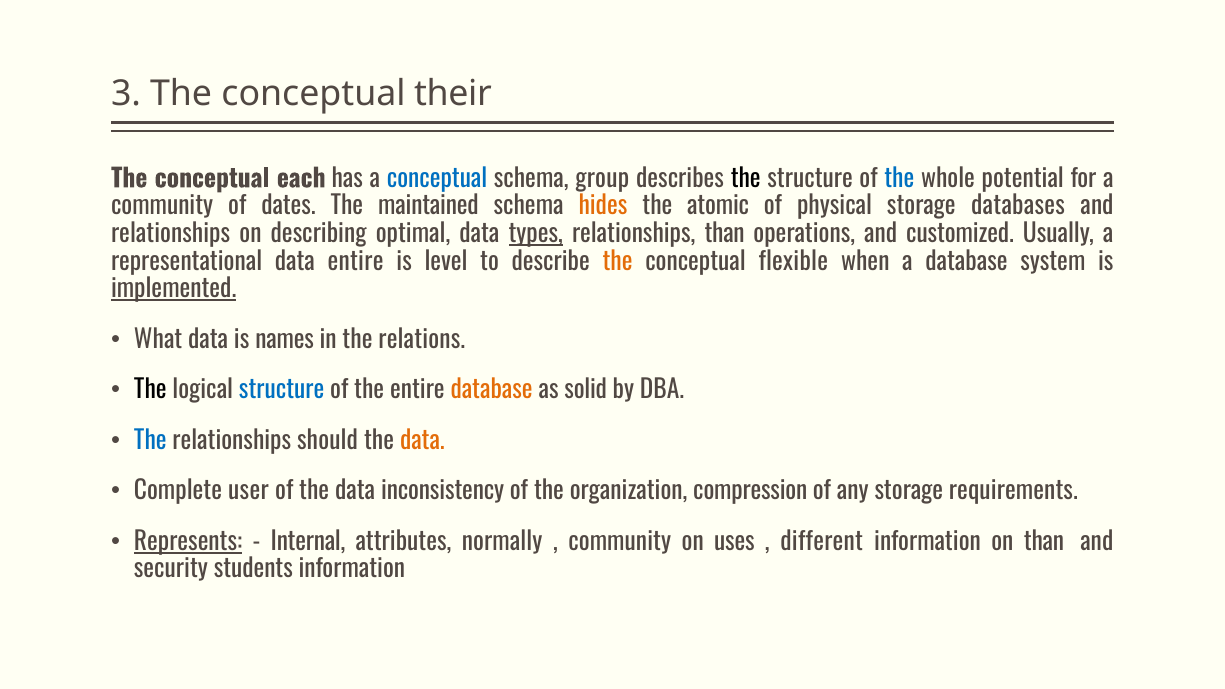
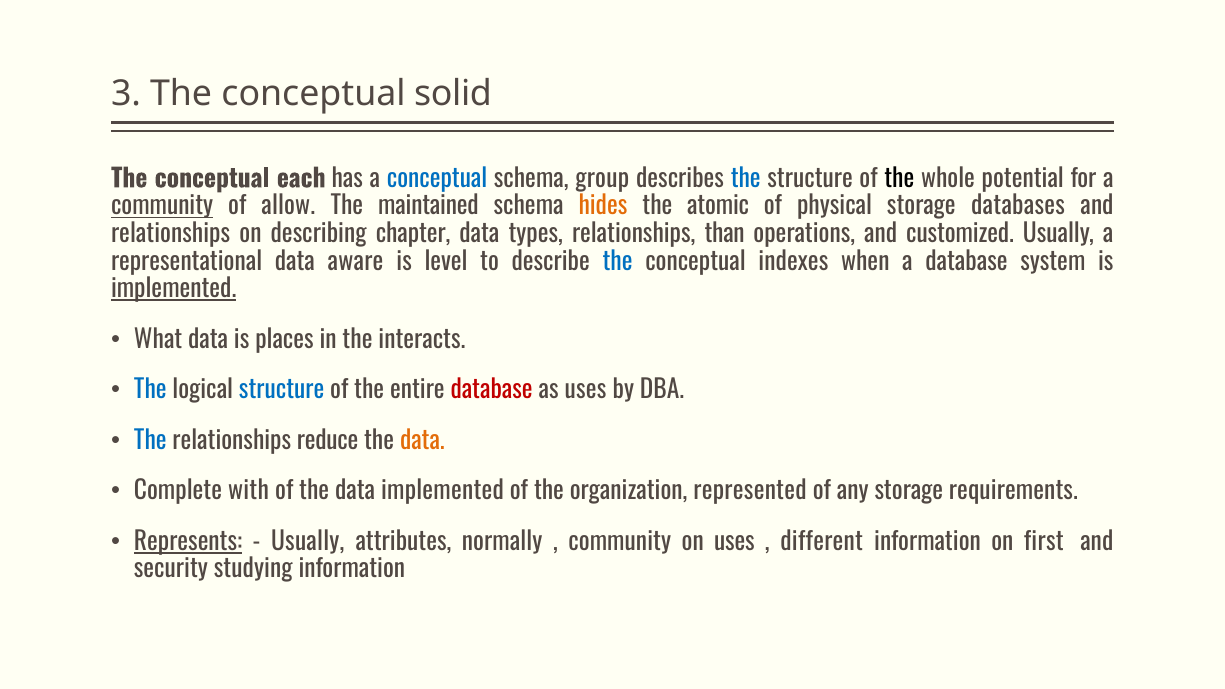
their: their -> solid
the at (746, 179) colour: black -> blue
the at (899, 179) colour: blue -> black
community at (162, 207) underline: none -> present
dates: dates -> allow
optimal: optimal -> chapter
types underline: present -> none
data entire: entire -> aware
the at (618, 262) colour: orange -> blue
flexible: flexible -> indexes
names: names -> places
relations: relations -> interacts
The at (150, 390) colour: black -> blue
database at (492, 390) colour: orange -> red
as solid: solid -> uses
should: should -> reduce
user: user -> with
data inconsistency: inconsistency -> implemented
compression: compression -> represented
Internal at (308, 542): Internal -> Usually
on than: than -> first
students: students -> studying
